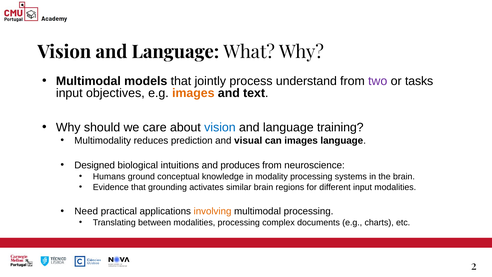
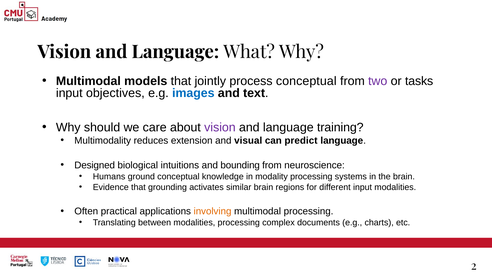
process understand: understand -> conceptual
images at (193, 93) colour: orange -> blue
vision colour: blue -> purple
prediction: prediction -> extension
can images: images -> predict
produces: produces -> bounding
Need: Need -> Often
